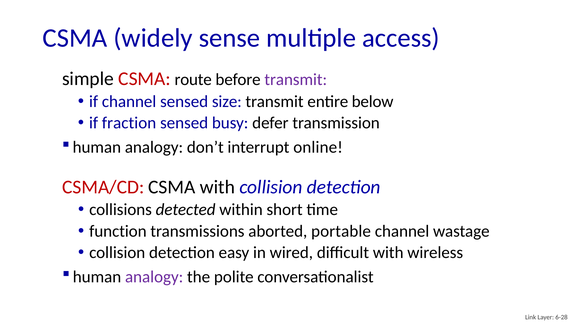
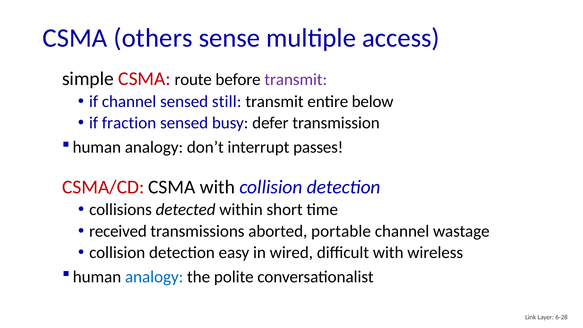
widely: widely -> others
size: size -> still
online: online -> passes
function: function -> received
analogy at (154, 277) colour: purple -> blue
